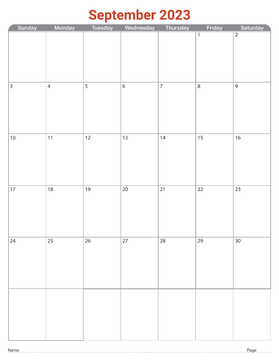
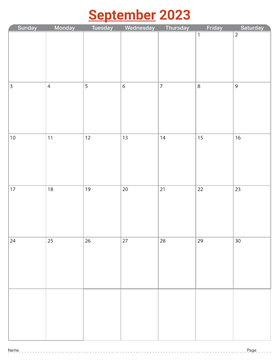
September underline: none -> present
